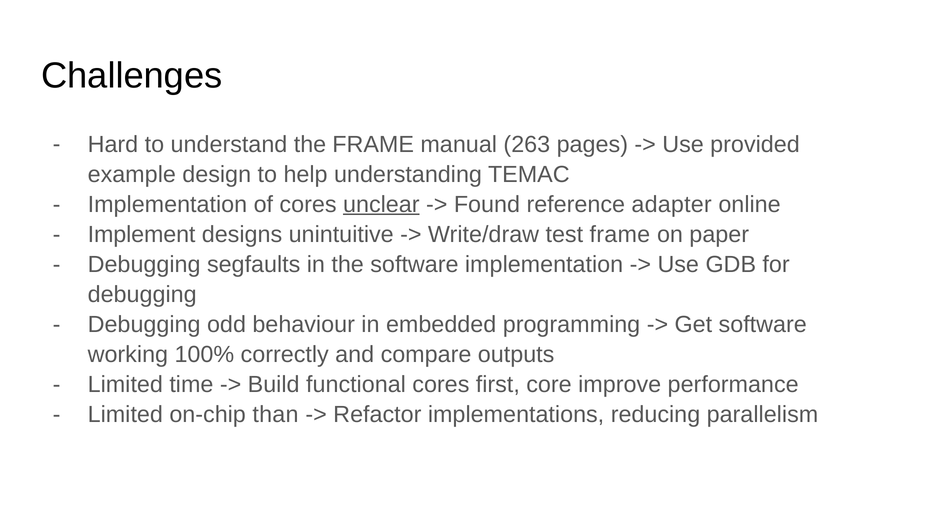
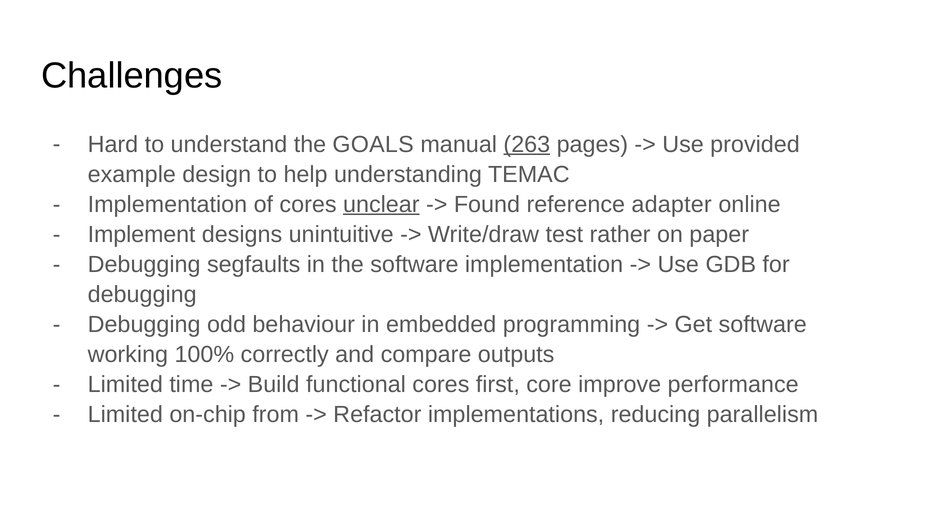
the FRAME: FRAME -> GOALS
263 underline: none -> present
test frame: frame -> rather
than: than -> from
